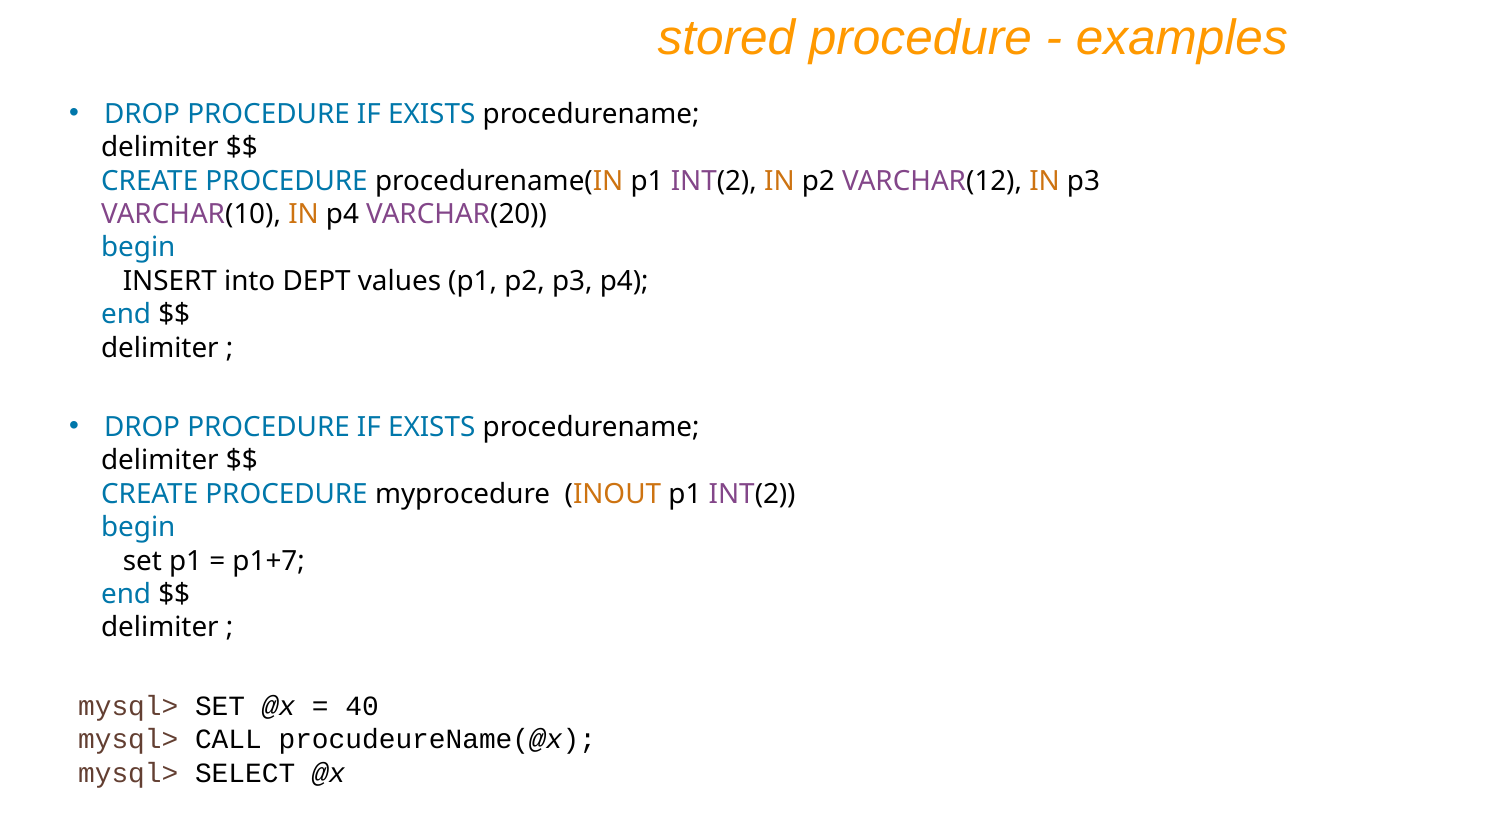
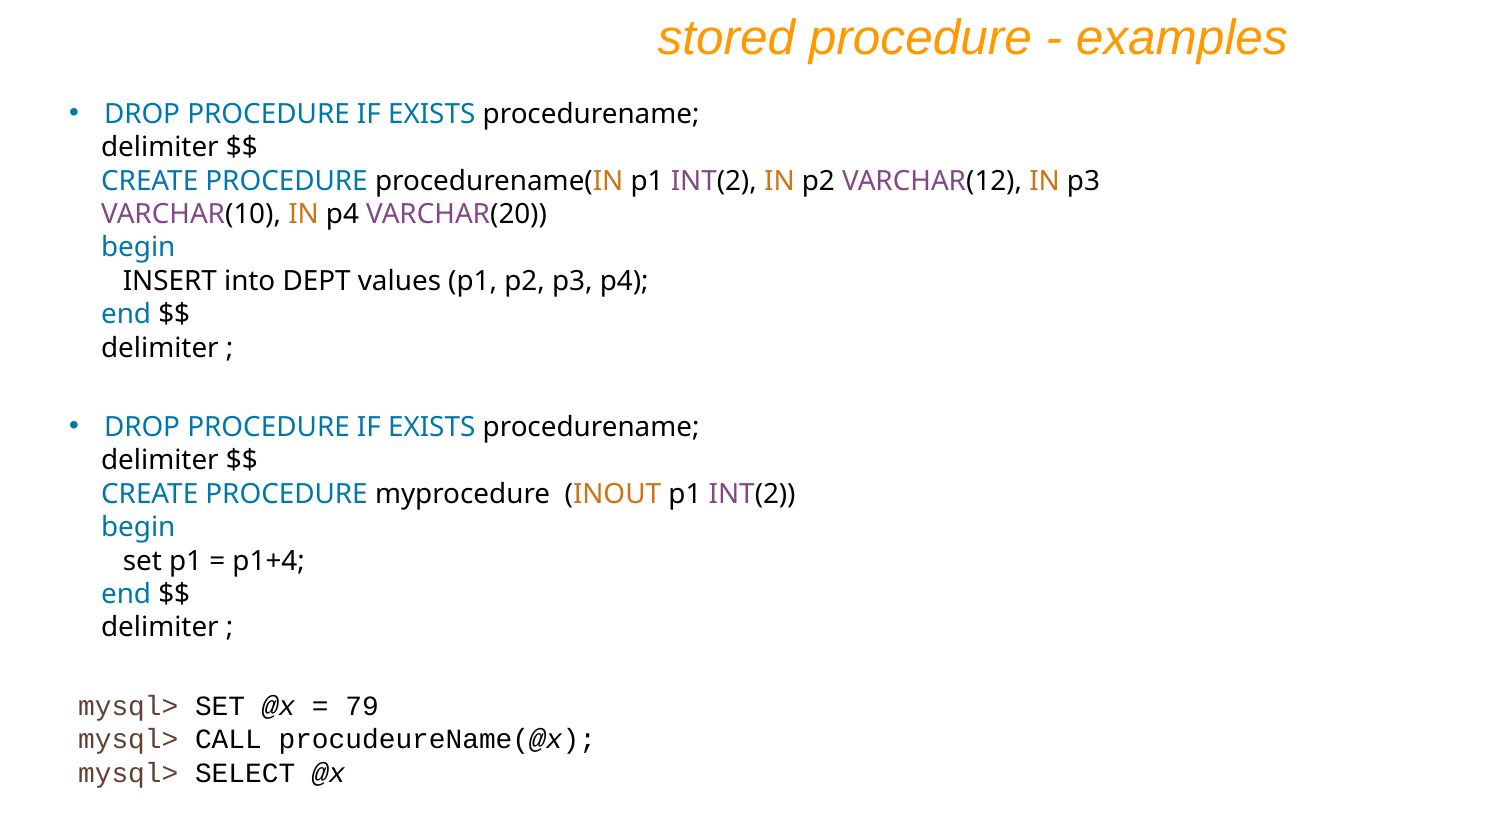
p1+7: p1+7 -> p1+4
40: 40 -> 79
